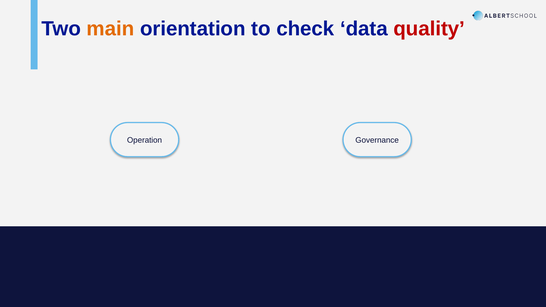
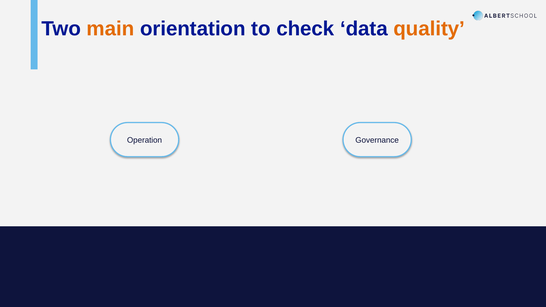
quality colour: red -> orange
